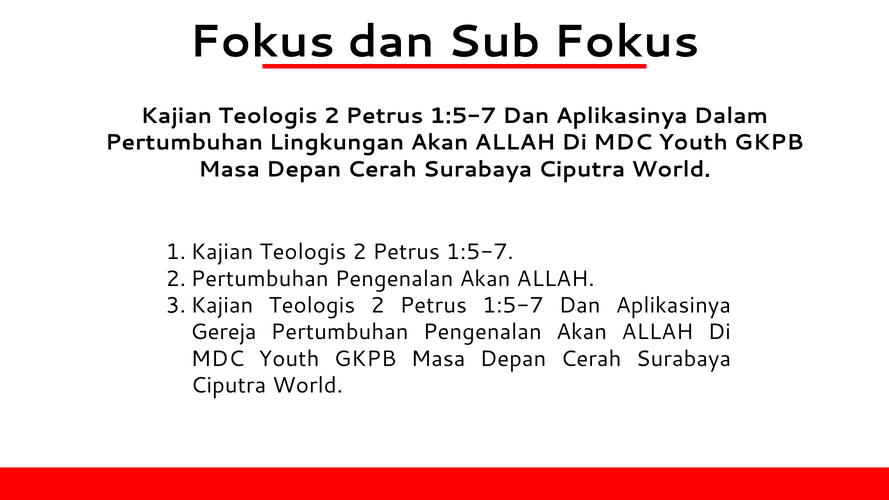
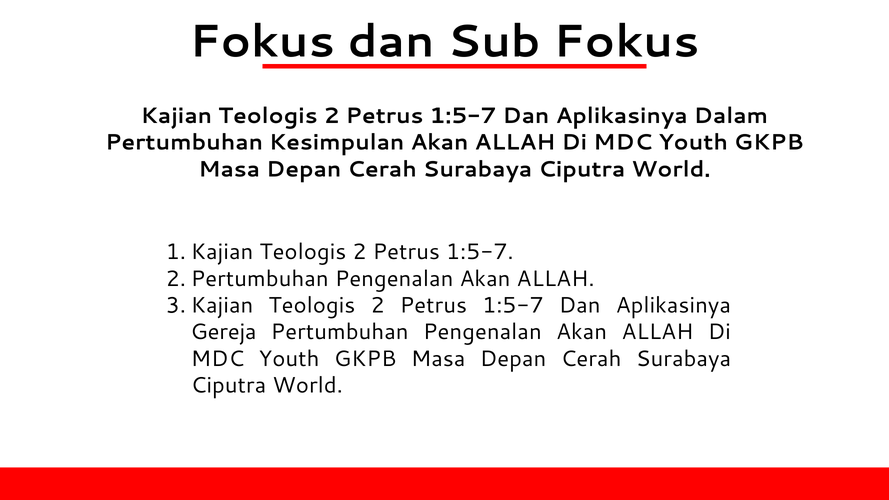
Lingkungan: Lingkungan -> Kesimpulan
